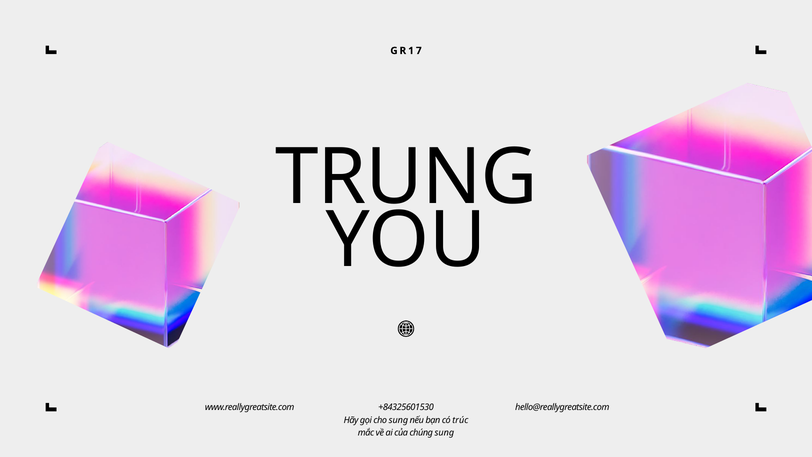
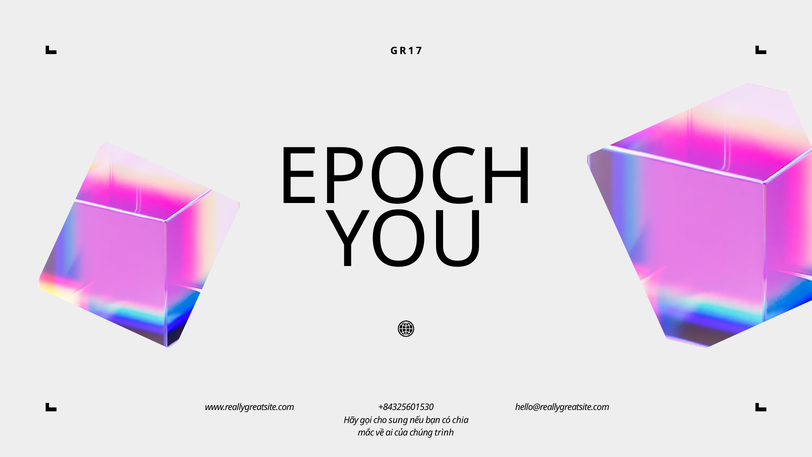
TRUNG: TRUNG -> EPOCH
trúc: trúc -> chia
chúng sung: sung -> trình
